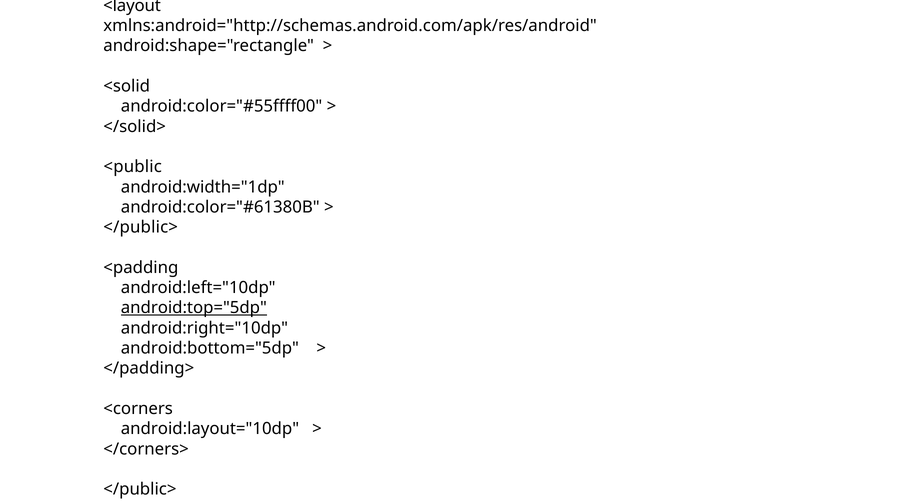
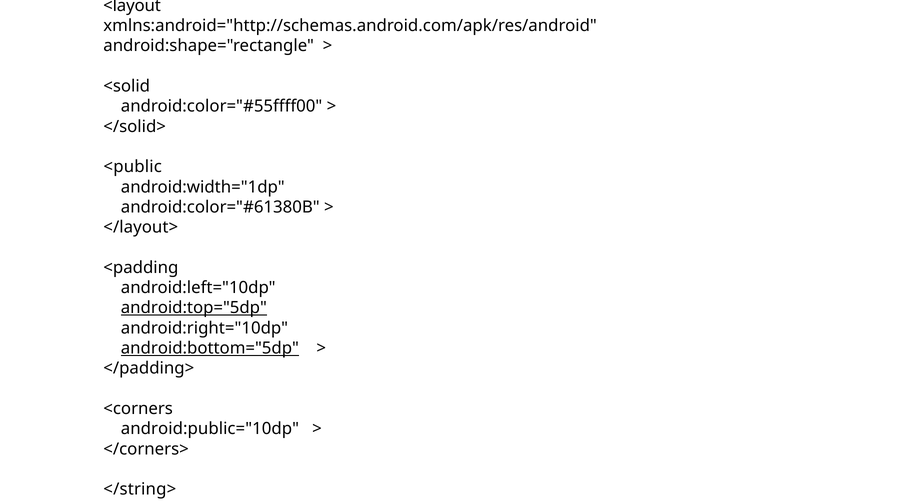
</public> at (141, 228): </public> -> </layout>
android:bottom="5dp underline: none -> present
android:layout="10dp: android:layout="10dp -> android:public="10dp
</public> at (140, 490): </public> -> </string>
